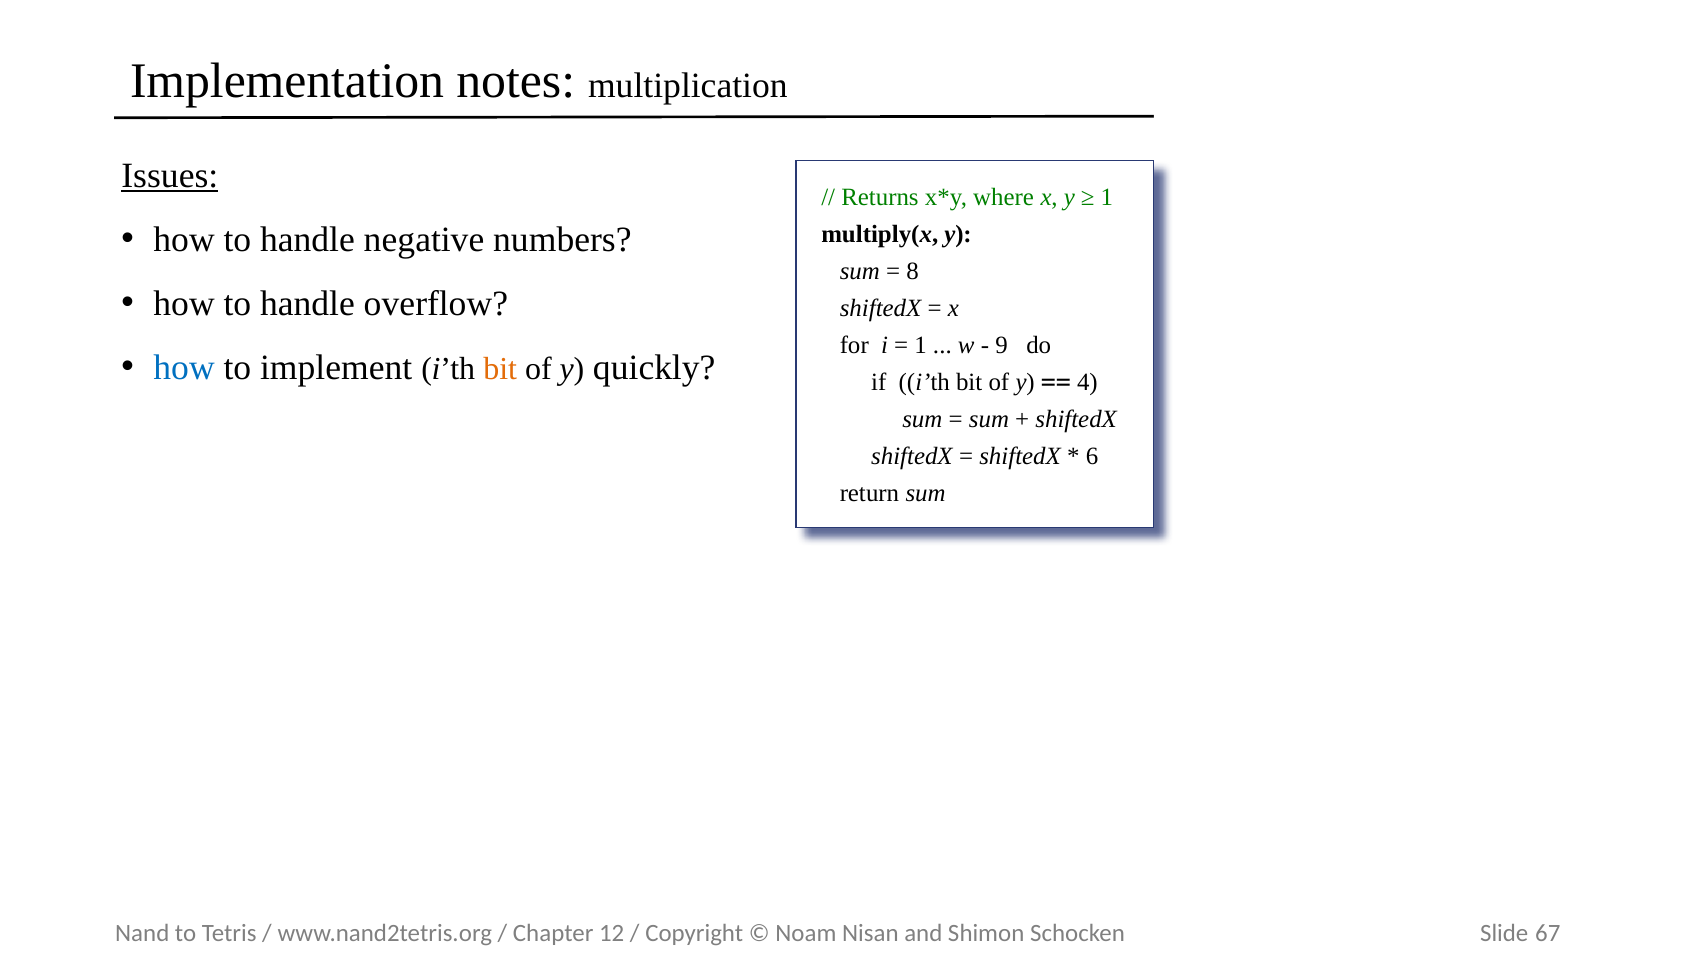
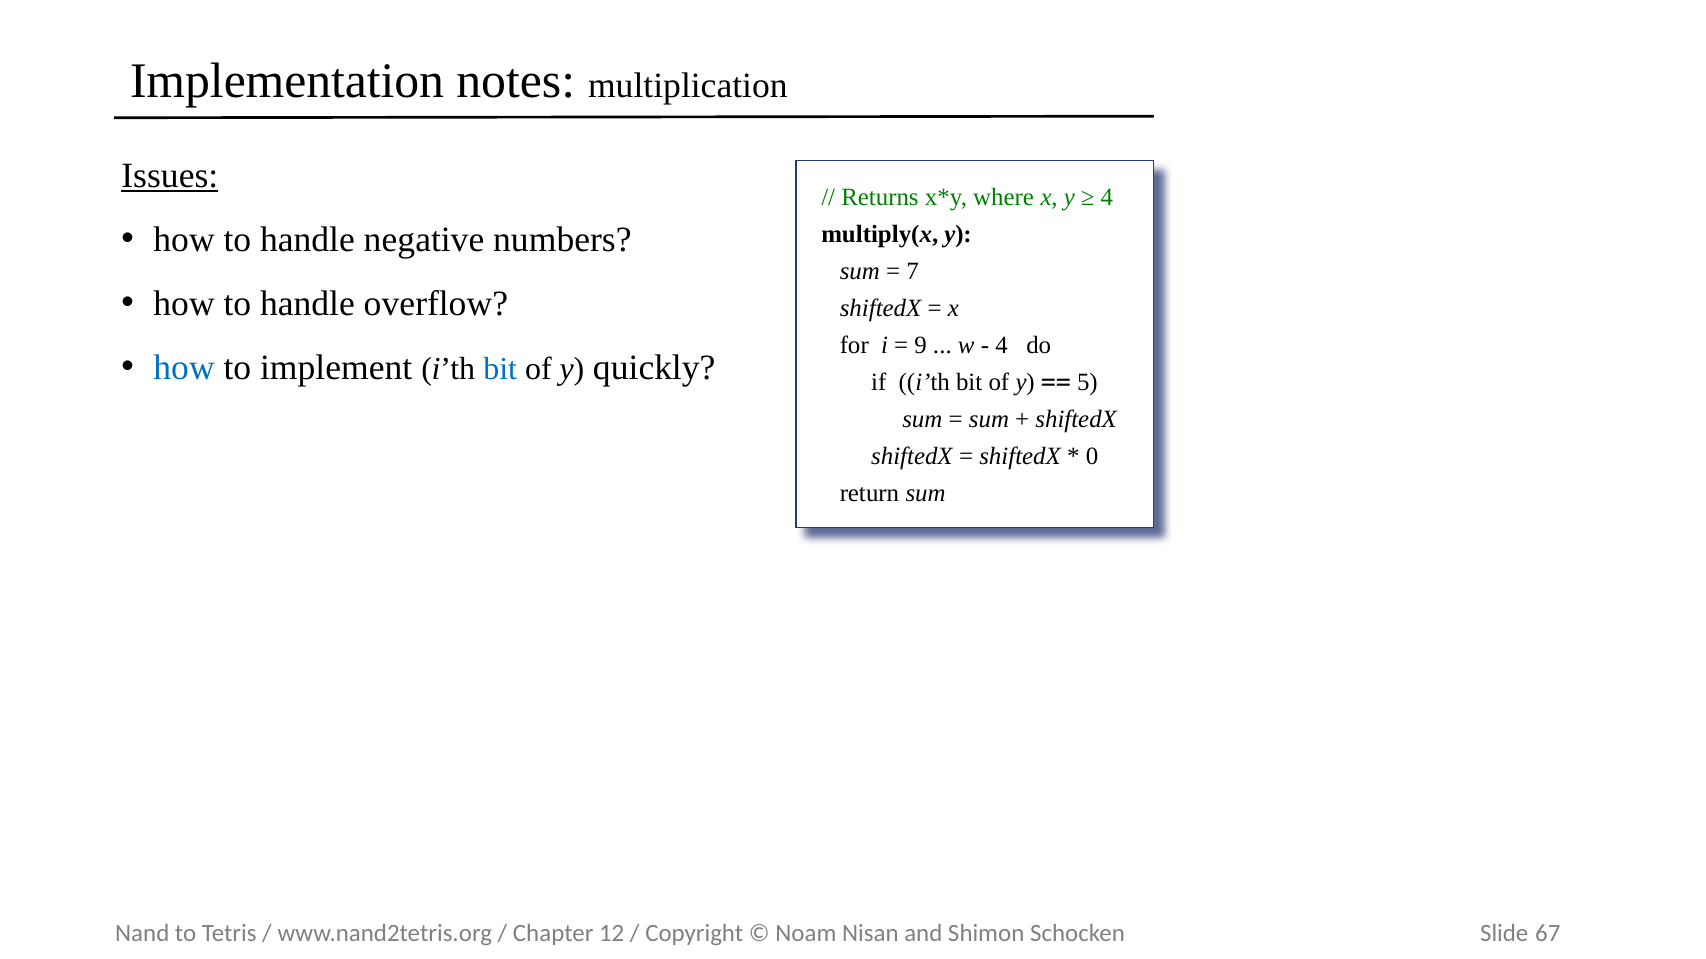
1 at (1107, 198): 1 -> 4
8: 8 -> 7
1 at (921, 346): 1 -> 9
9 at (1001, 346): 9 -> 4
bit at (500, 369) colour: orange -> blue
4: 4 -> 5
6: 6 -> 0
